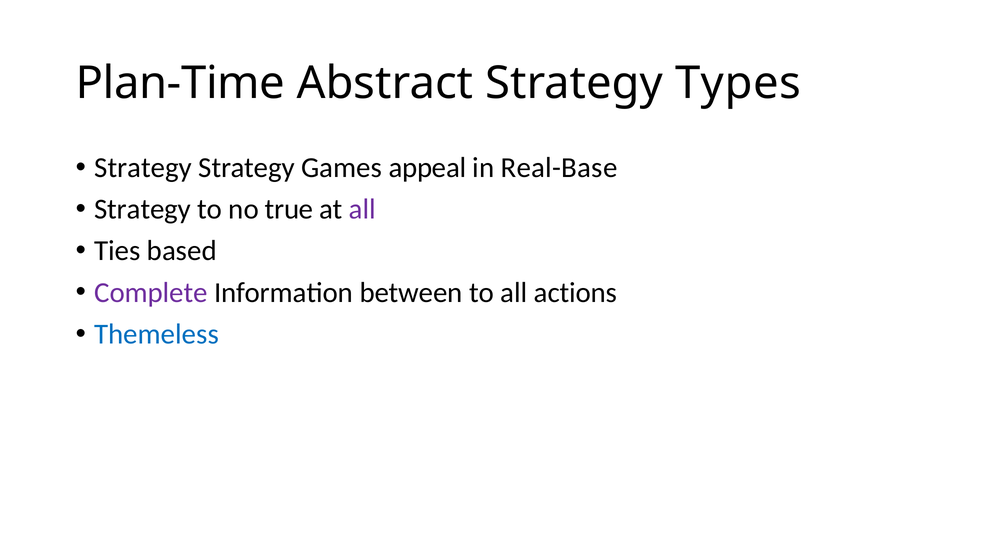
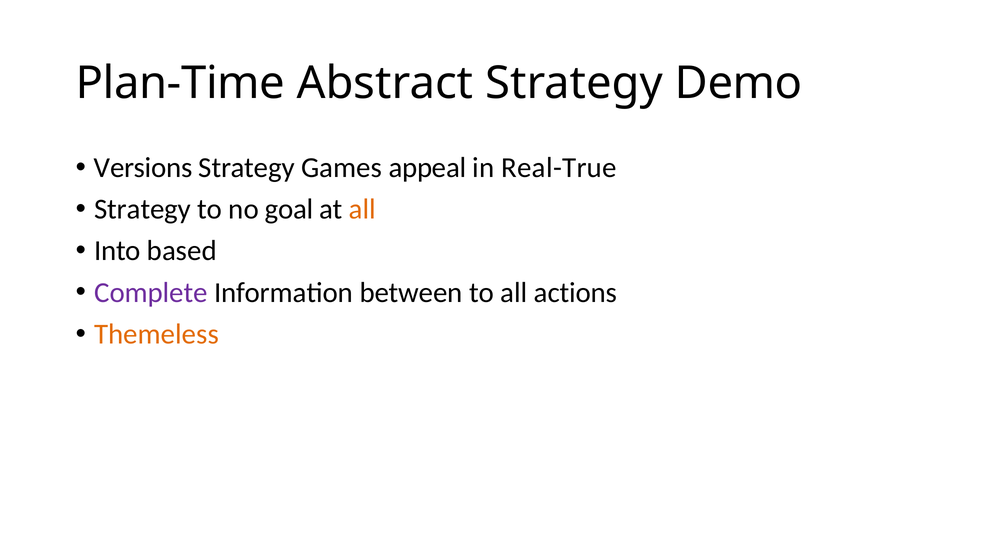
Types: Types -> Demo
Strategy at (143, 168): Strategy -> Versions
Real-Base: Real-Base -> Real-True
true: true -> goal
all at (362, 209) colour: purple -> orange
Ties: Ties -> Into
Themeless colour: blue -> orange
